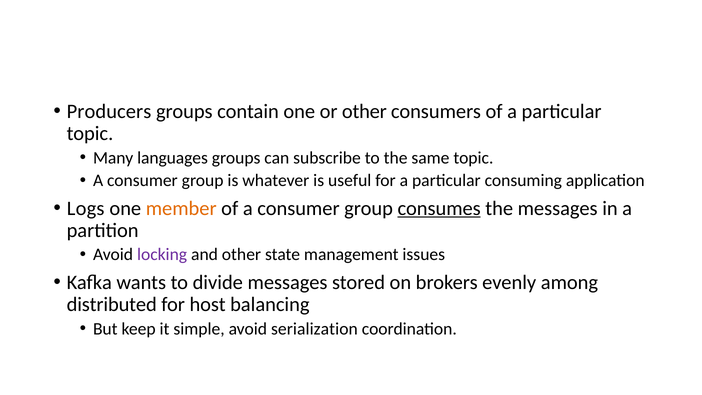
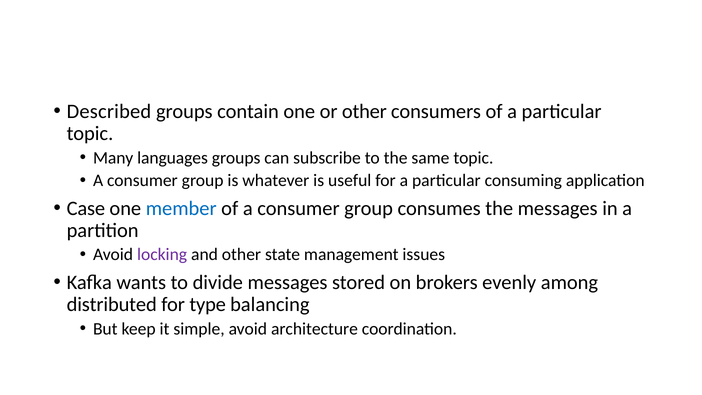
Producers: Producers -> Described
Logs: Logs -> Case
member colour: orange -> blue
consumes underline: present -> none
host: host -> type
serialization: serialization -> architecture
